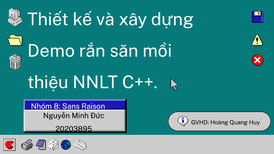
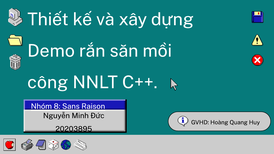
thiệu: thiệu -> công
